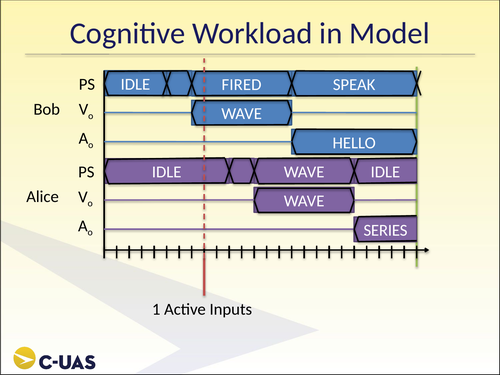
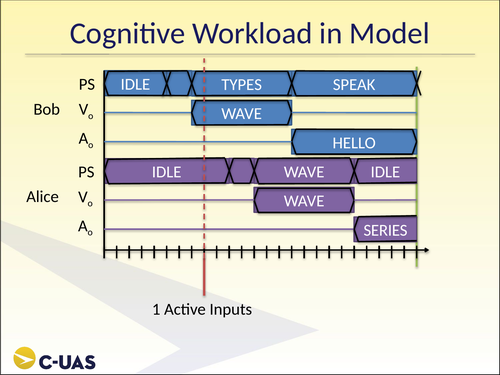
FIRED: FIRED -> TYPES
